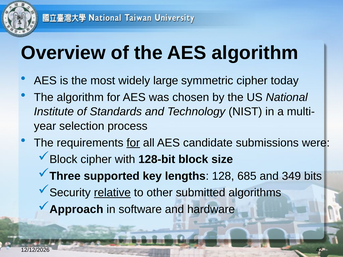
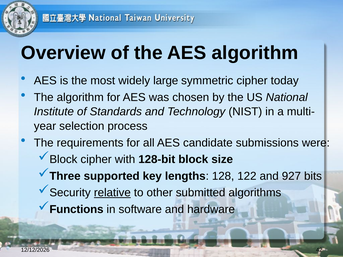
for at (133, 143) underline: present -> none
685: 685 -> 122
349: 349 -> 927
Approach: Approach -> Functions
